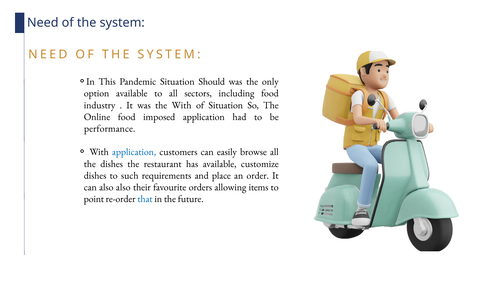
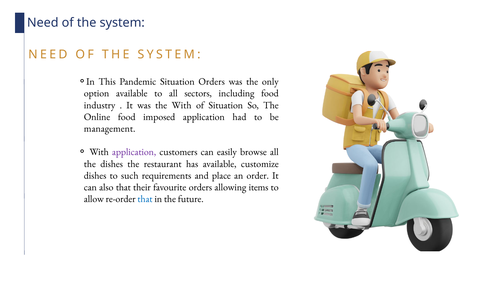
Situation Should: Should -> Orders
performance: performance -> management
application at (134, 152) colour: blue -> purple
also also: also -> that
point: point -> allow
